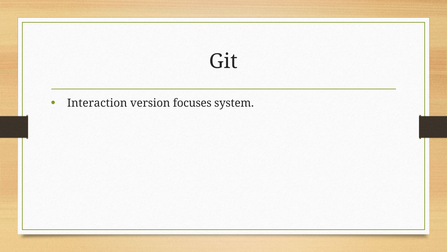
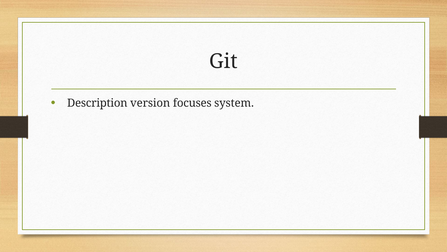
Interaction: Interaction -> Description
